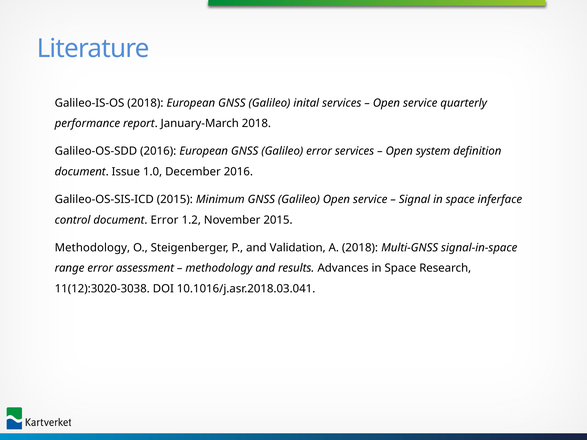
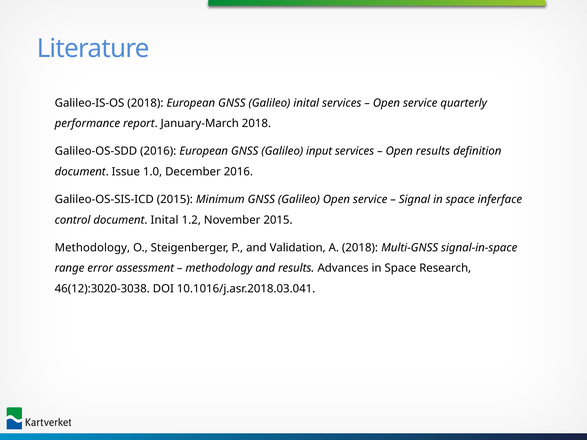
Galileo error: error -> input
Open system: system -> results
document Error: Error -> Inital
11(12):3020-3038: 11(12):3020-3038 -> 46(12):3020-3038
